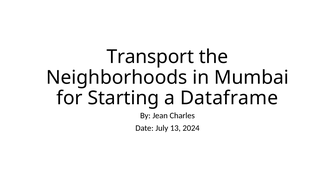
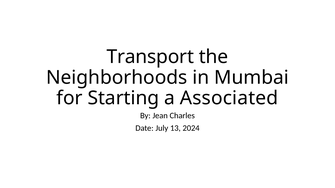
Dataframe: Dataframe -> Associated
